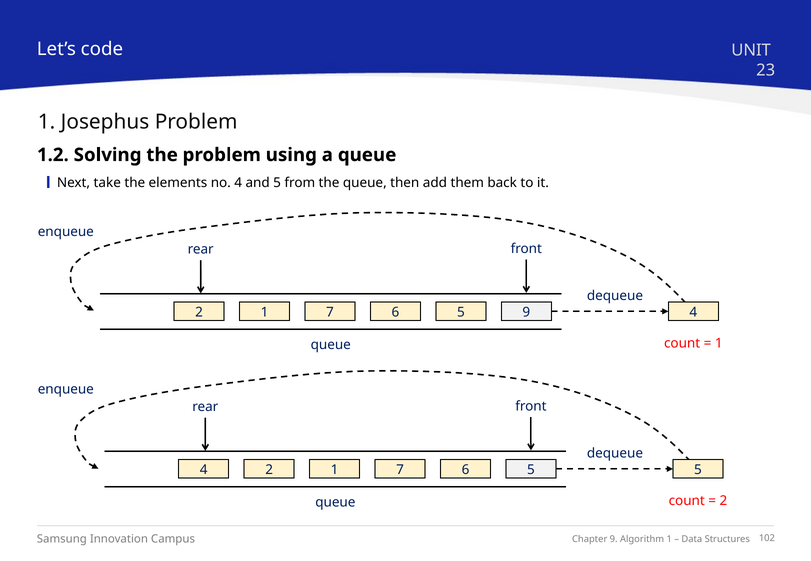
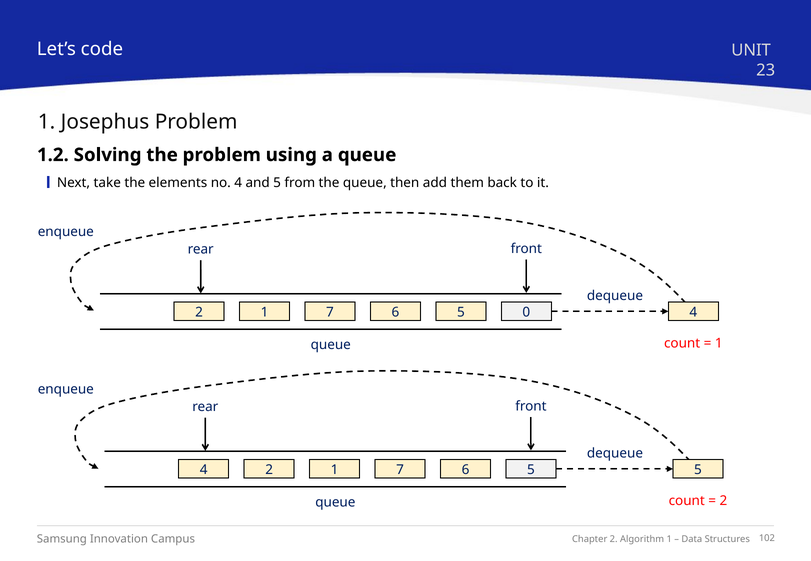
5 9: 9 -> 0
9 at (614, 540): 9 -> 2
